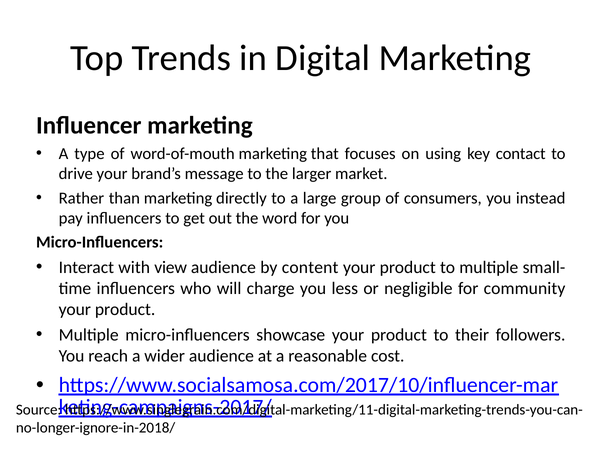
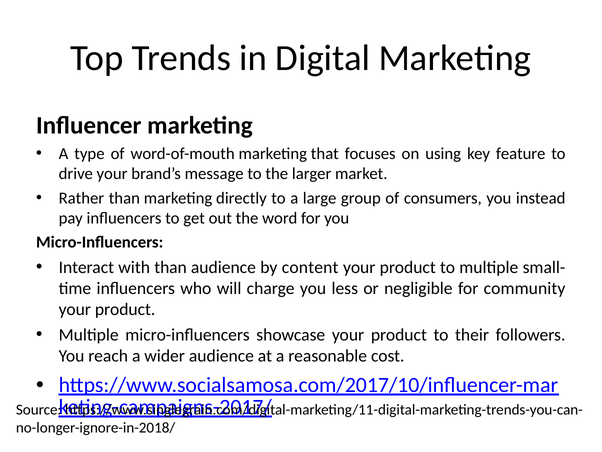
contact: contact -> feature
with view: view -> than
